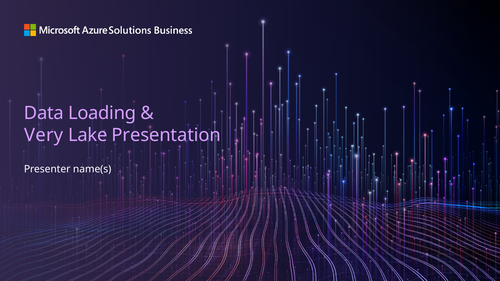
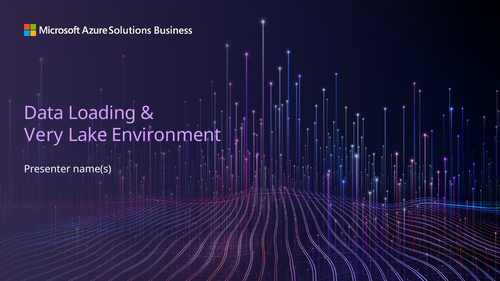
Presentation: Presentation -> Environment
